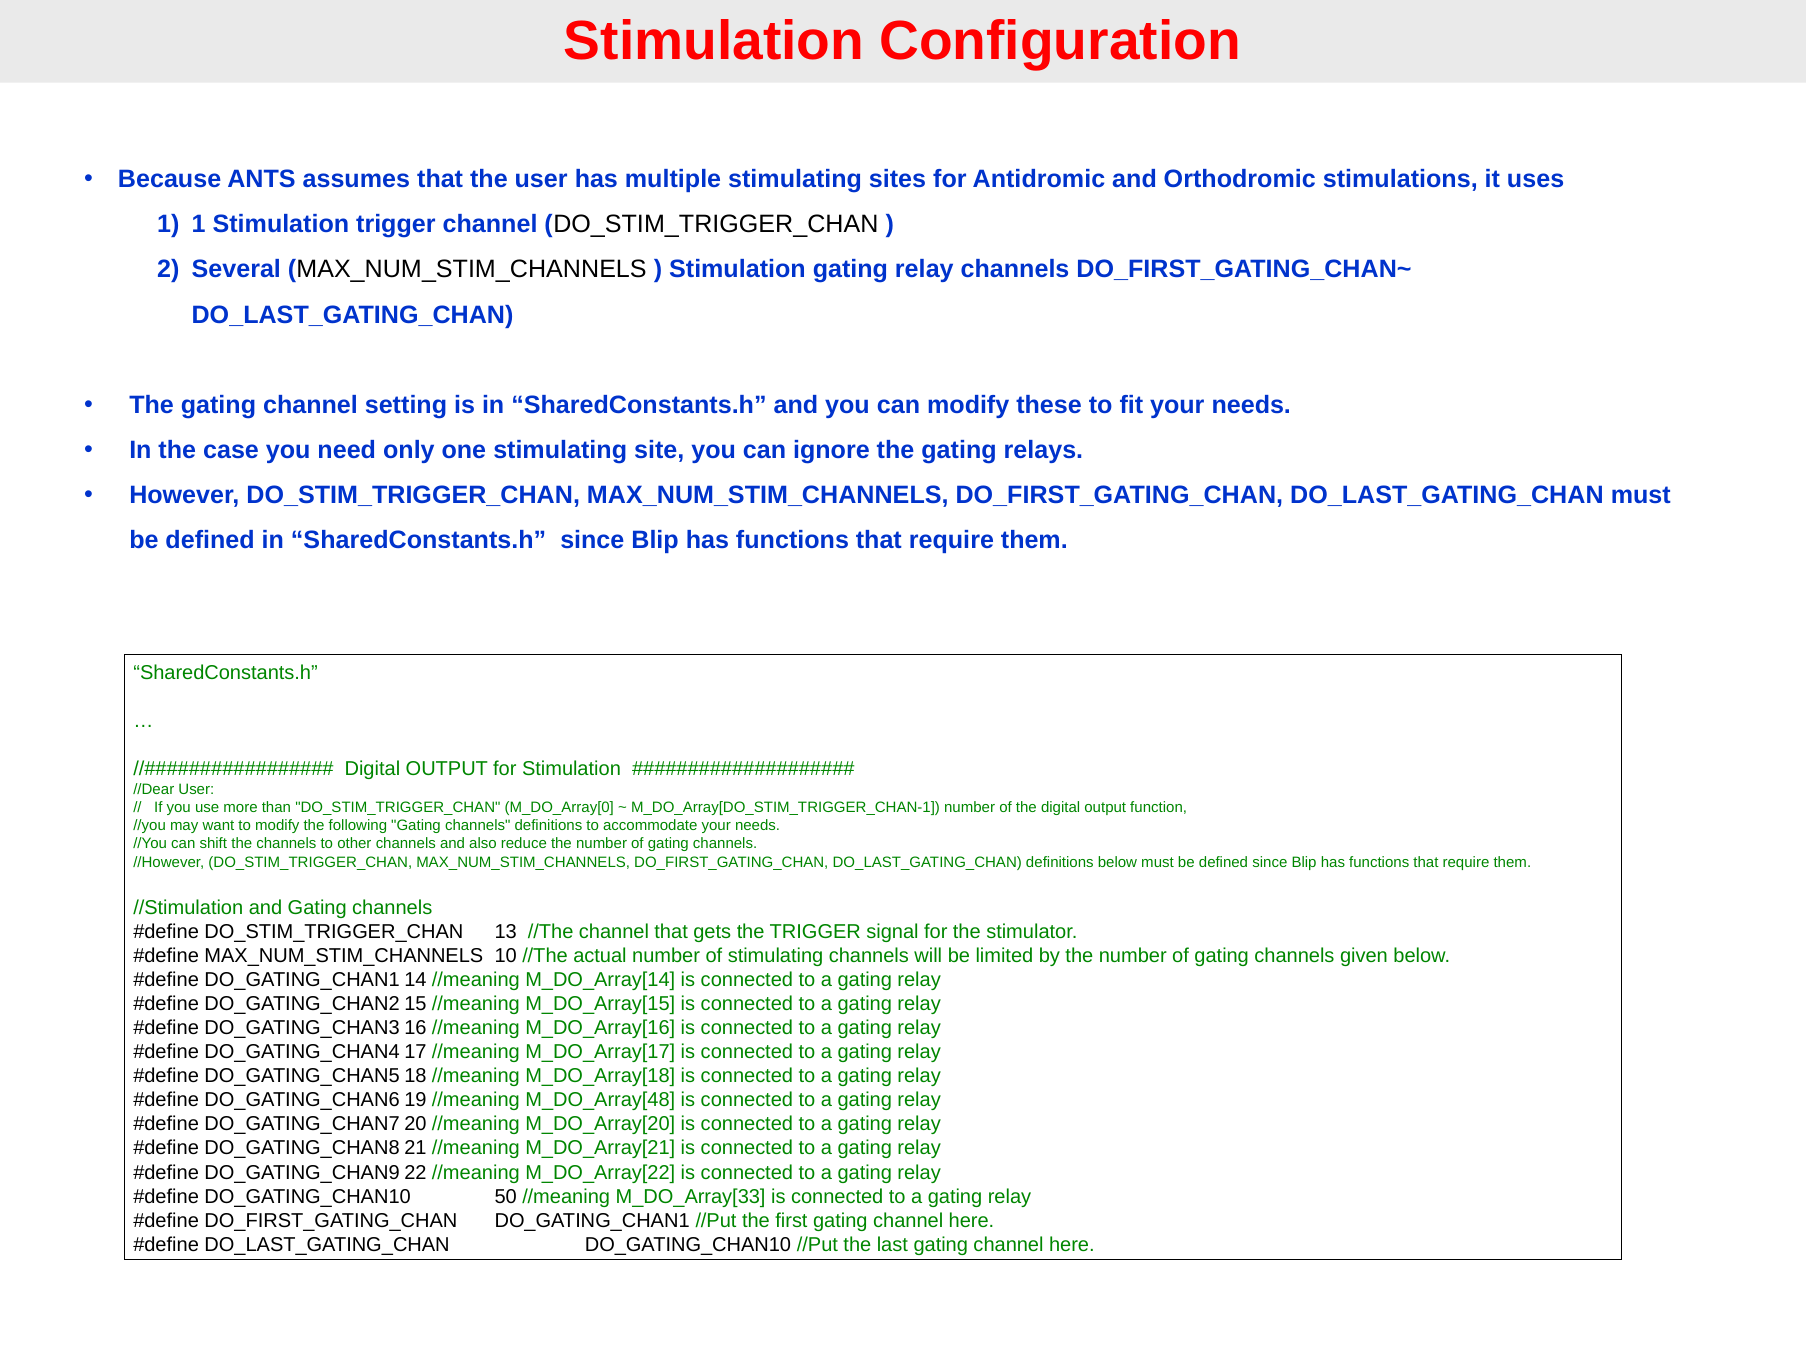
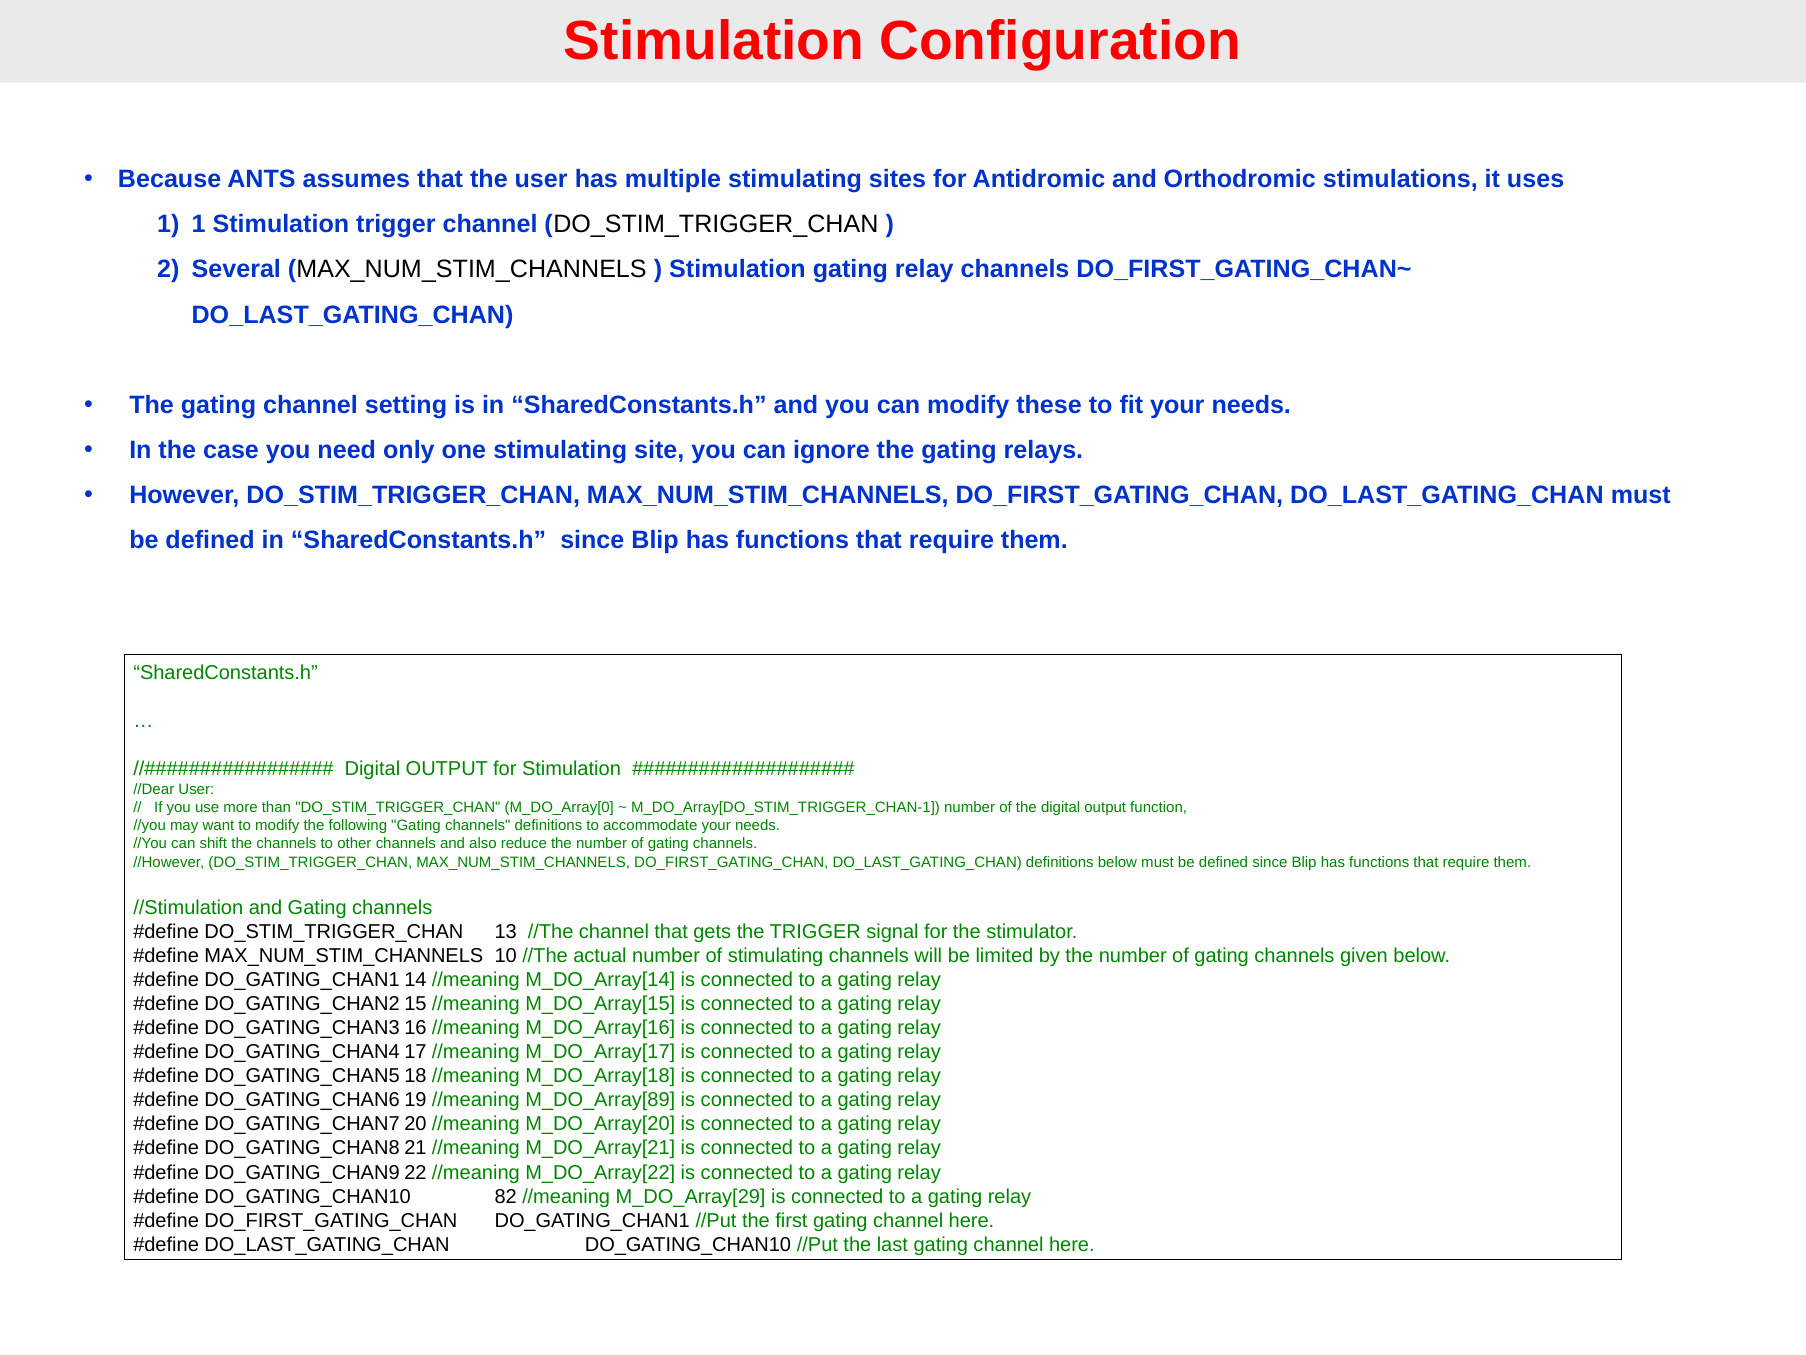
M_DO_Array[48: M_DO_Array[48 -> M_DO_Array[89
50: 50 -> 82
M_DO_Array[33: M_DO_Array[33 -> M_DO_Array[29
